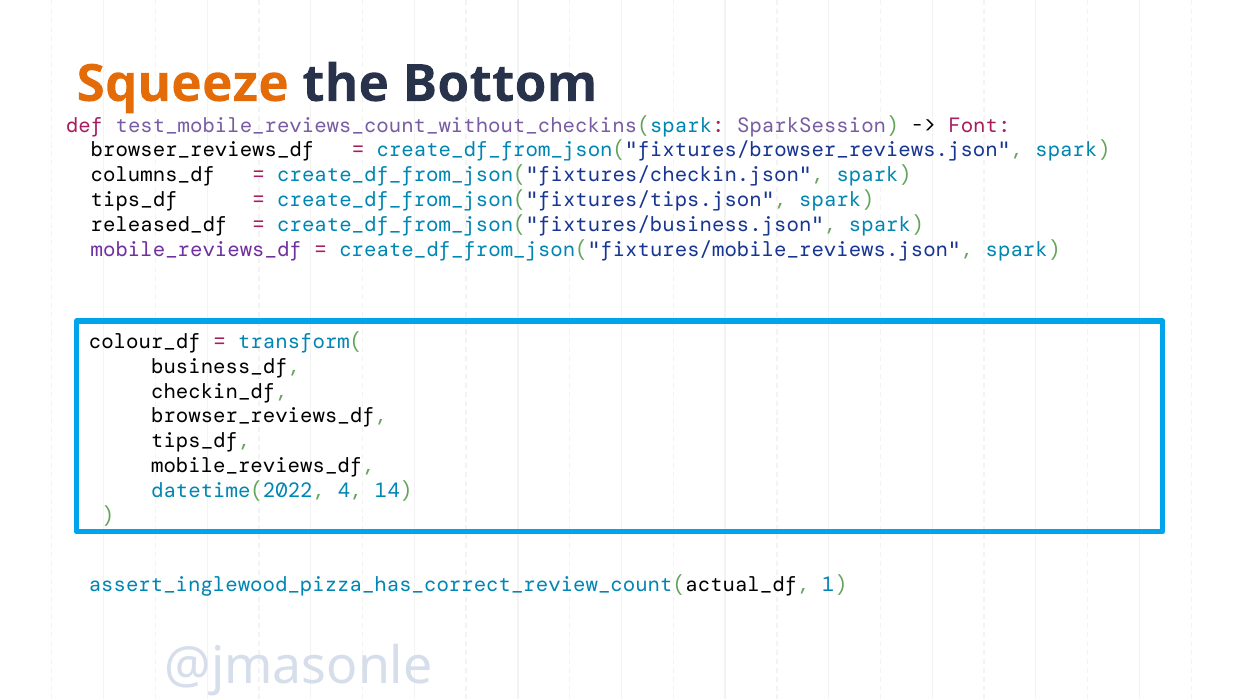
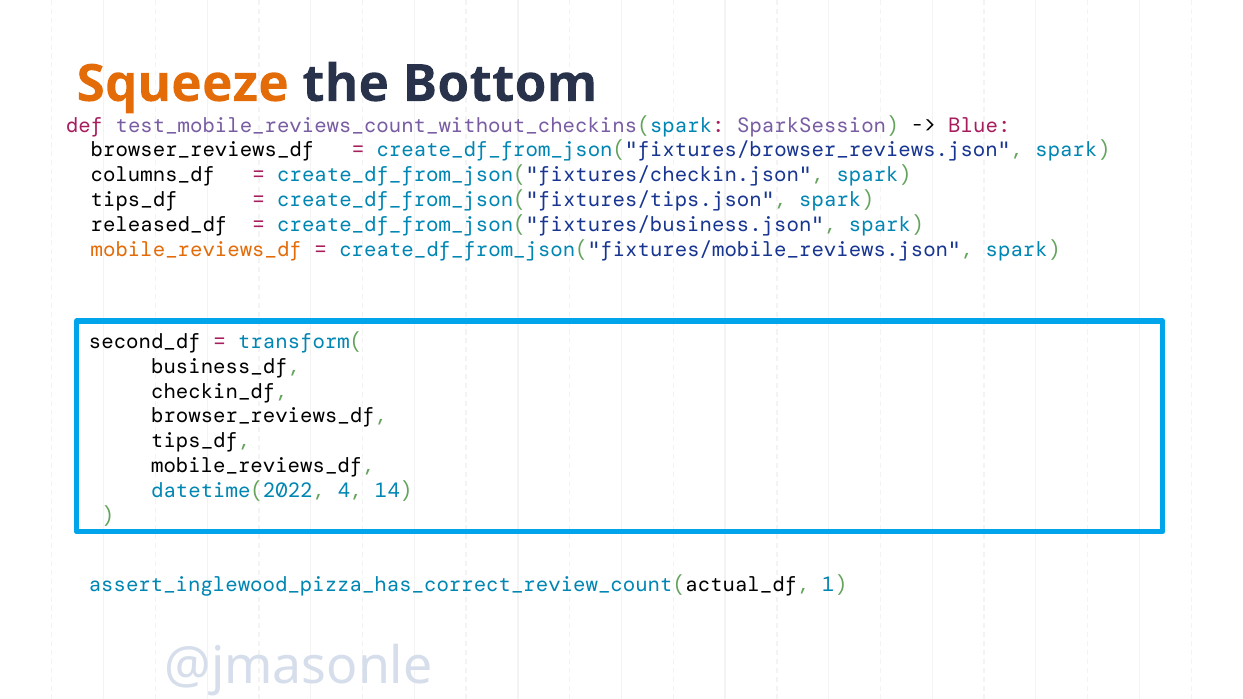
Font: Font -> Blue
mobile_reviews_df at (196, 250) colour: purple -> orange
colour_df: colour_df -> second_df
